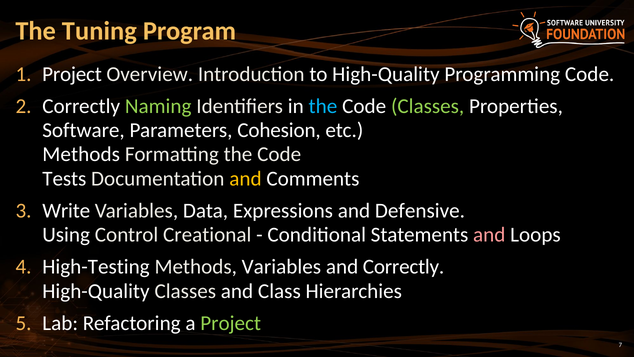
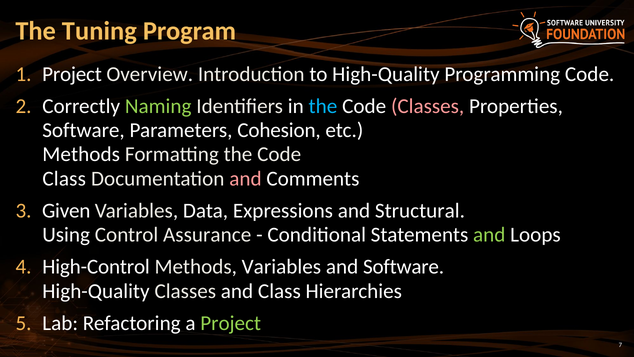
Classes at (428, 106) colour: light green -> pink
Tests at (64, 178): Tests -> Class
and at (245, 178) colour: yellow -> pink
Write: Write -> Given
Defensive: Defensive -> Structural
Creational: Creational -> Assurance
and at (489, 235) colour: pink -> light green
High-Testing: High-Testing -> High-Control
and Correctly: Correctly -> Software
